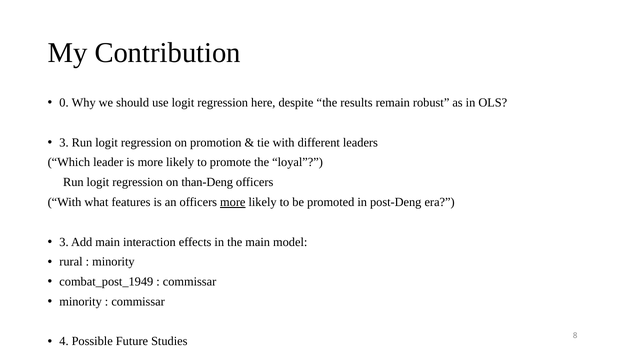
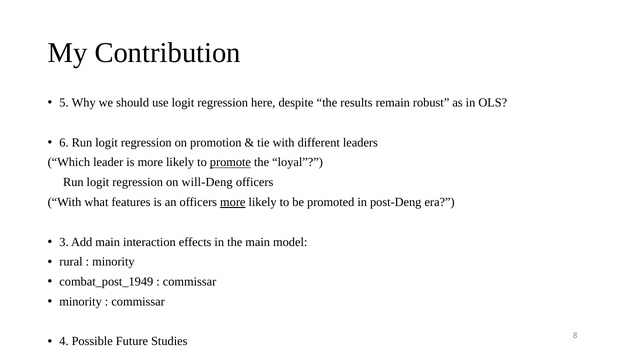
0: 0 -> 5
3 at (64, 142): 3 -> 6
promote underline: none -> present
than-Deng: than-Deng -> will-Deng
